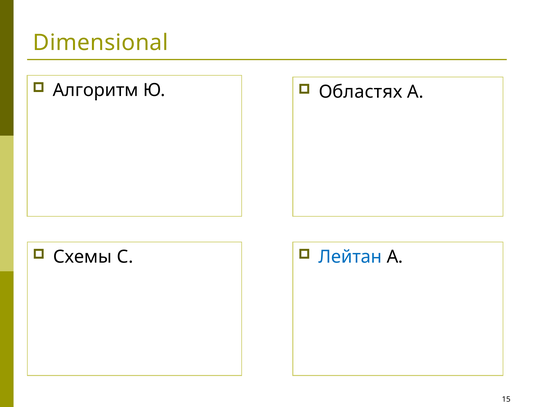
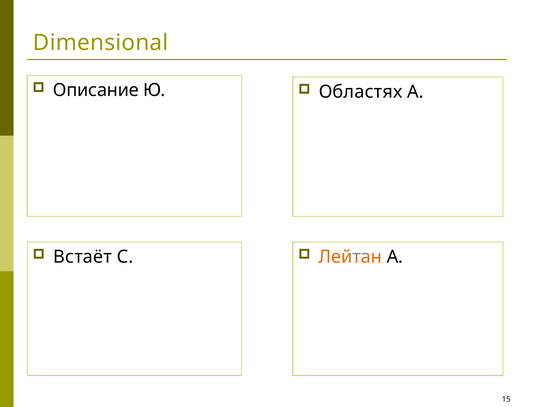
Алгоритм: Алгоритм -> Описание
Схемы: Схемы -> Встаёт
Лейтан colour: blue -> orange
